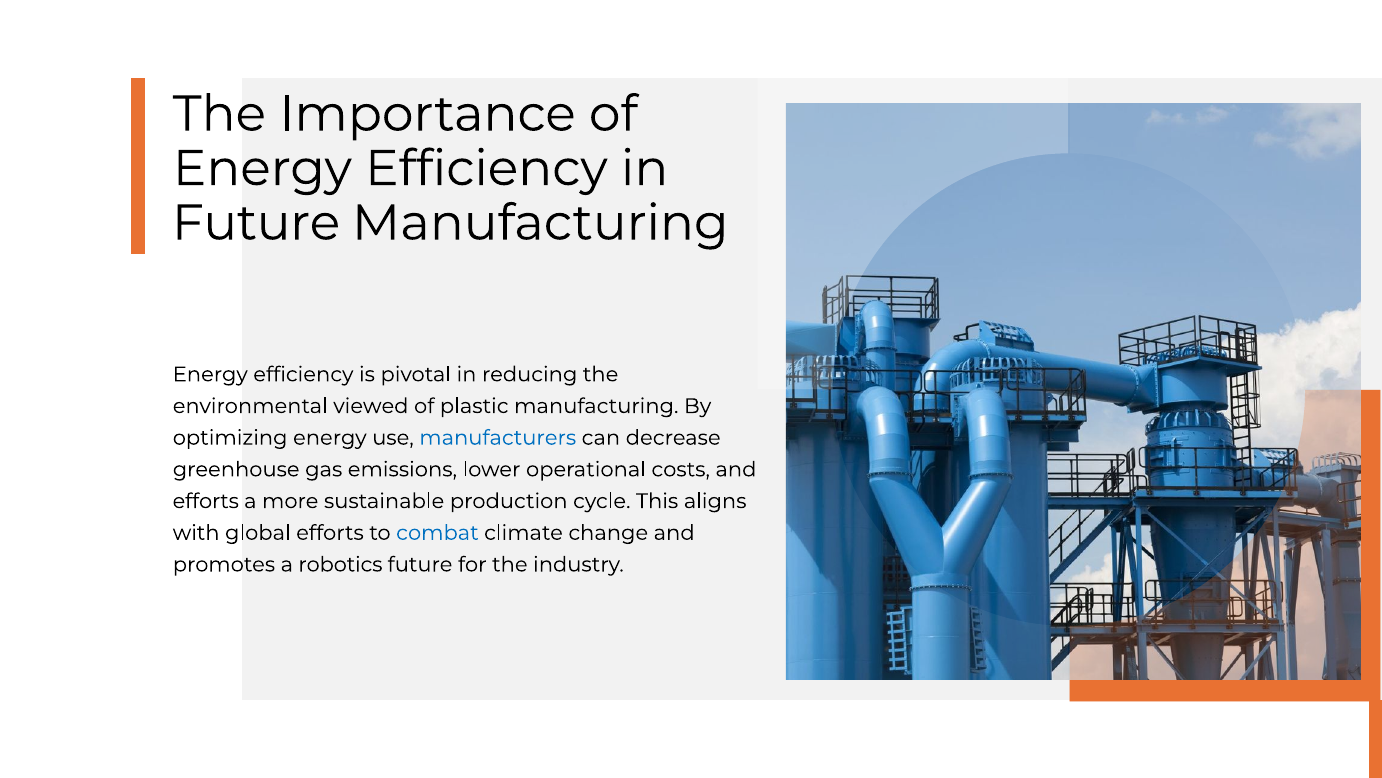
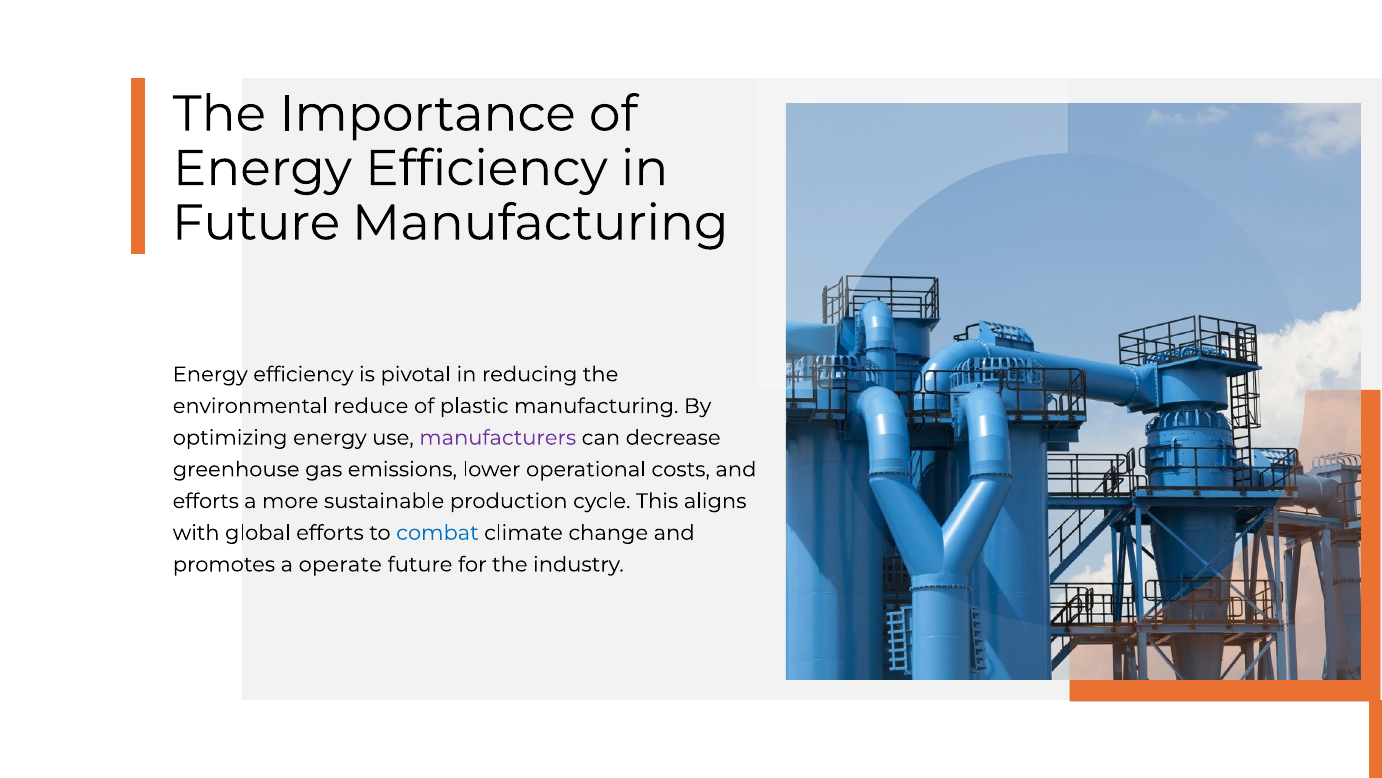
viewed: viewed -> reduce
manufacturers colour: blue -> purple
robotics: robotics -> operate
